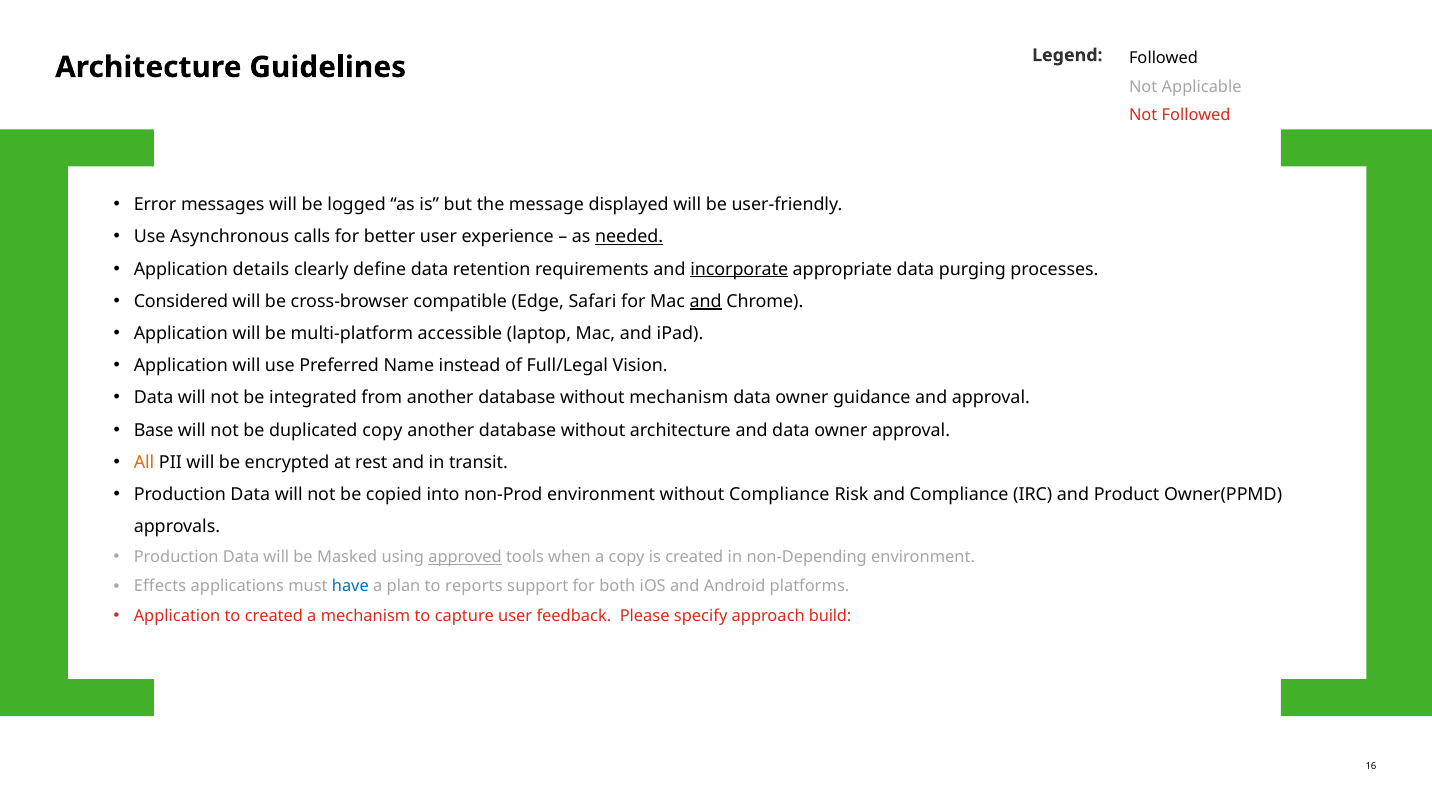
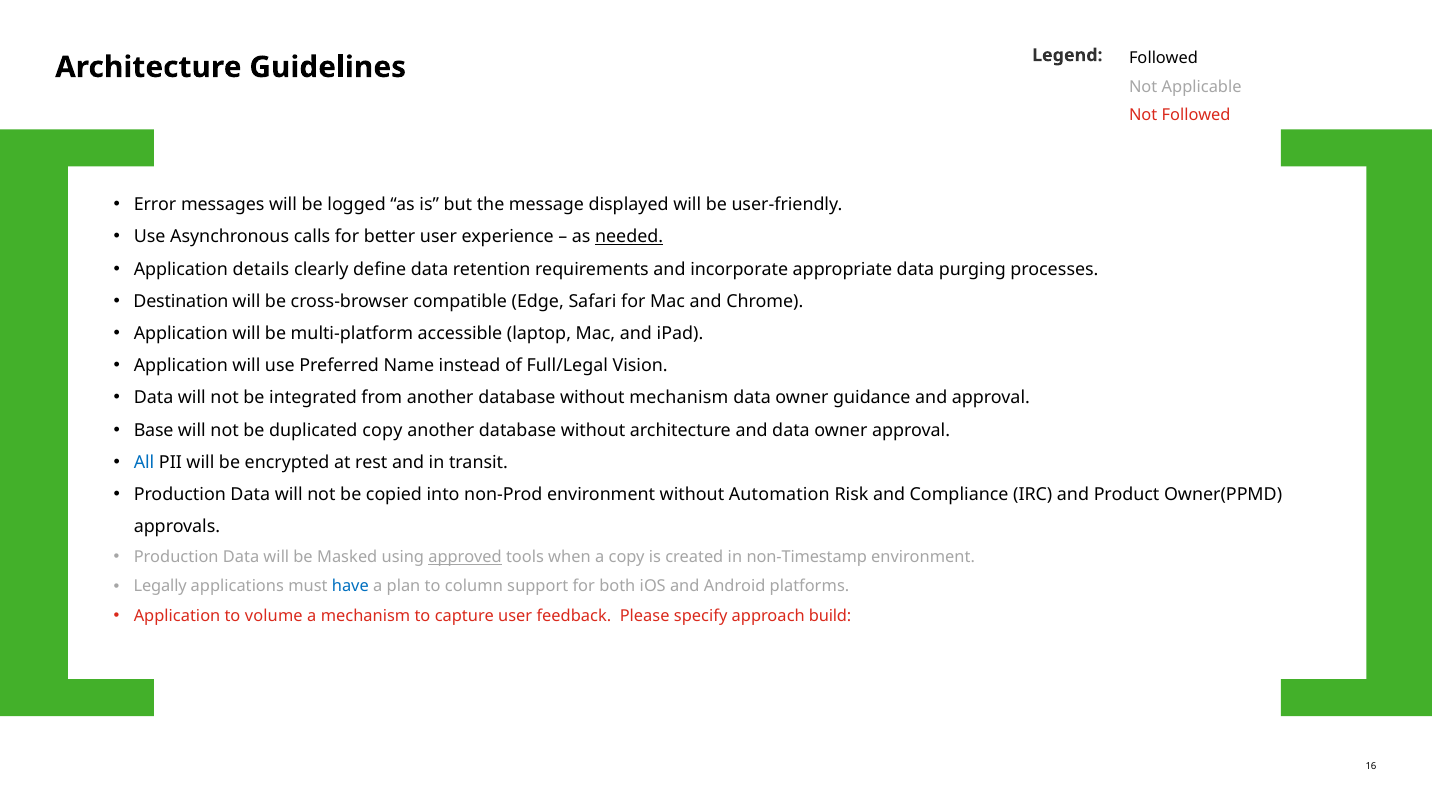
incorporate underline: present -> none
Considered: Considered -> Destination
and at (706, 301) underline: present -> none
All colour: orange -> blue
without Compliance: Compliance -> Automation
non-Depending: non-Depending -> non-Timestamp
Effects: Effects -> Legally
reports: reports -> column
to created: created -> volume
